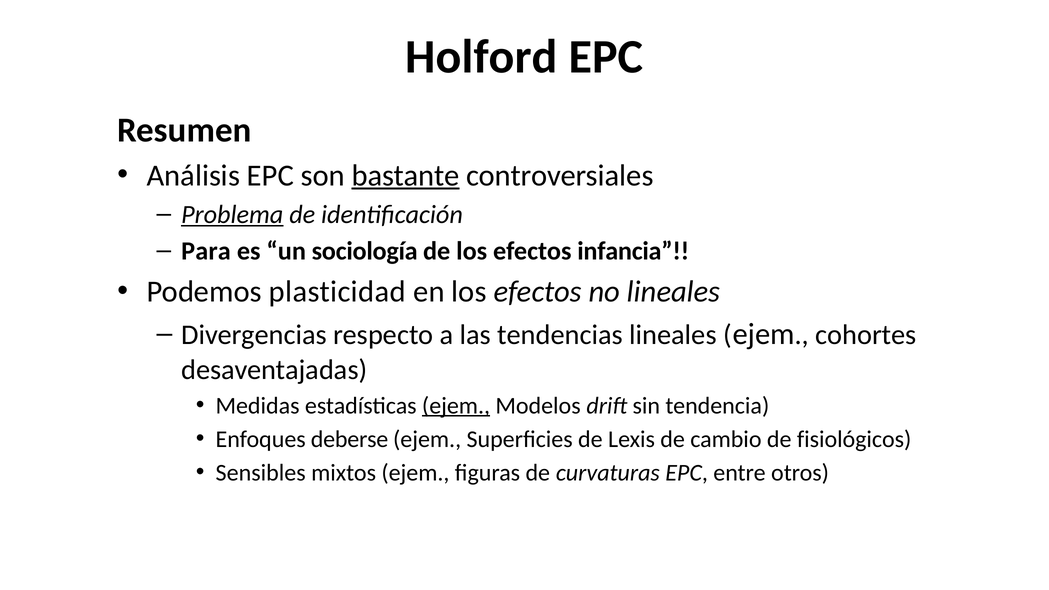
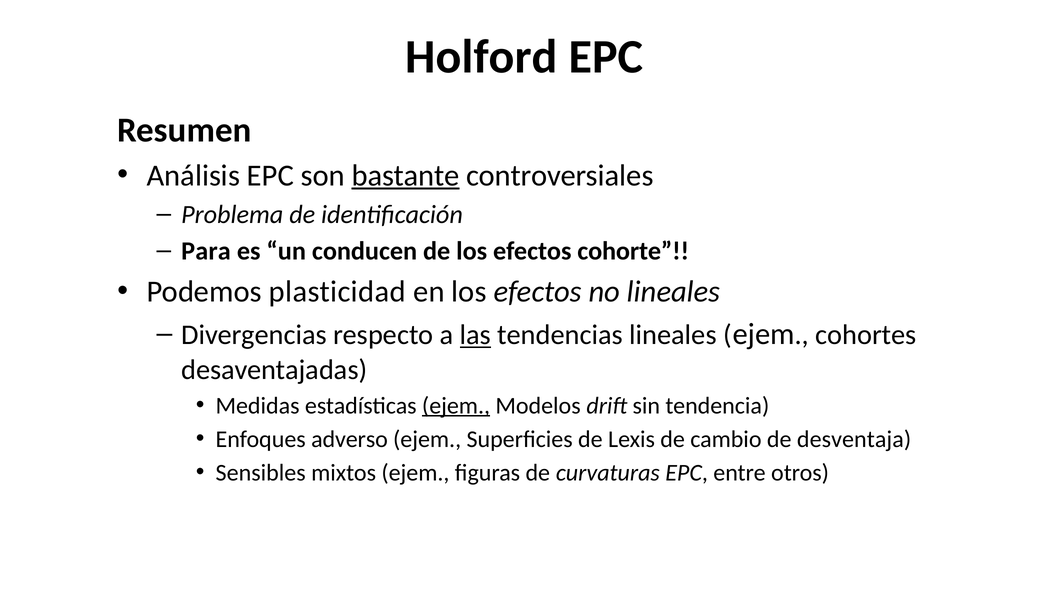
Problema underline: present -> none
sociología: sociología -> conducen
infancia: infancia -> cohorte
las underline: none -> present
deberse: deberse -> adverso
fisiológicos: fisiológicos -> desventaja
